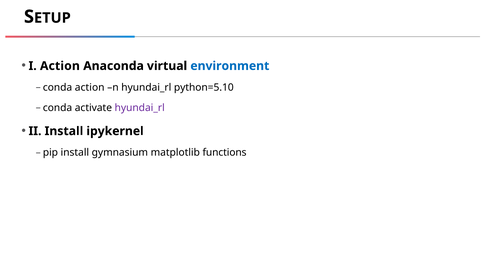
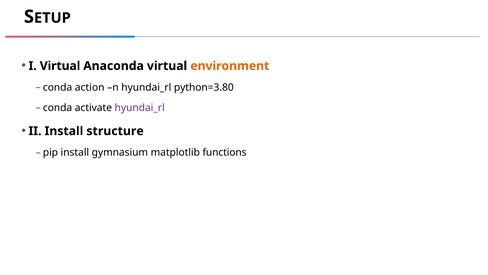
I Action: Action -> Virtual
environment colour: blue -> orange
python=5.10: python=5.10 -> python=3.80
ipykernel: ipykernel -> structure
